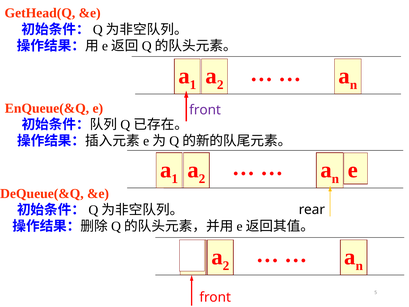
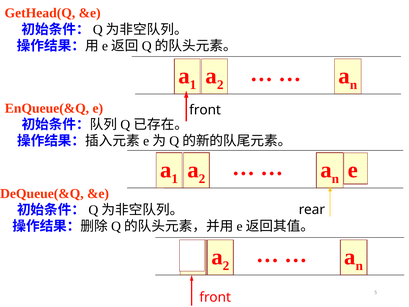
front at (205, 110) colour: purple -> black
